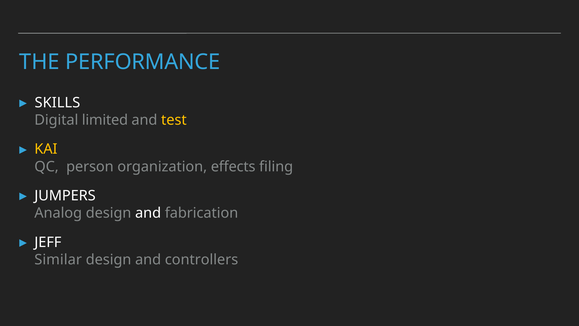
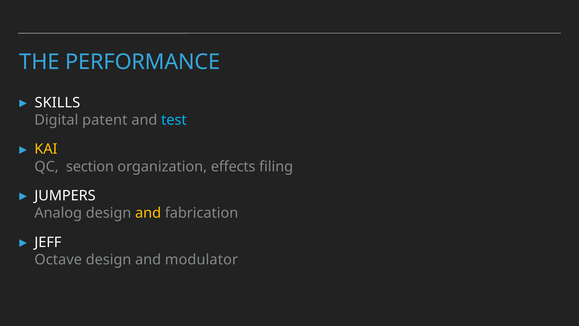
limited: limited -> patent
test colour: yellow -> light blue
person: person -> section
and at (148, 213) colour: white -> yellow
Similar: Similar -> Octave
controllers: controllers -> modulator
